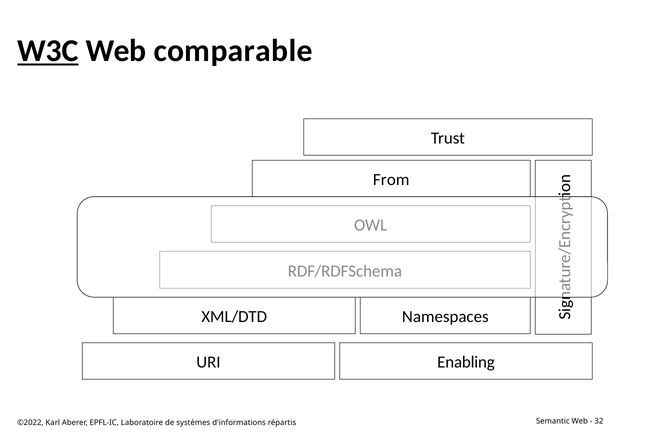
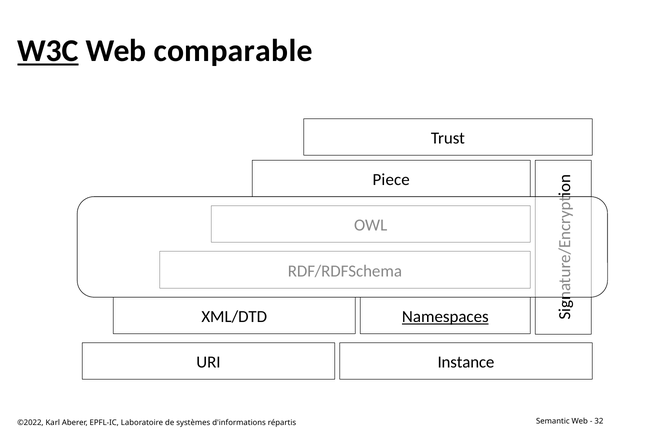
From: From -> Piece
Namespaces underline: none -> present
Enabling: Enabling -> Instance
